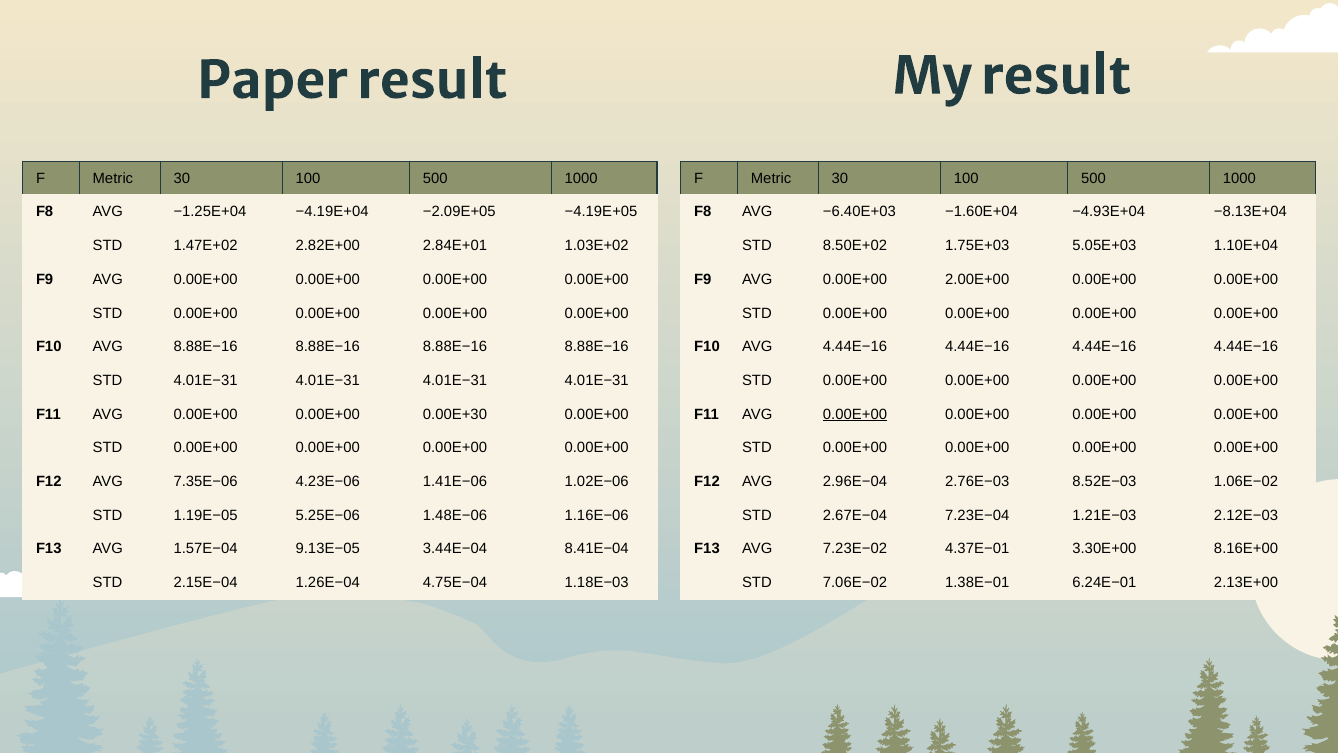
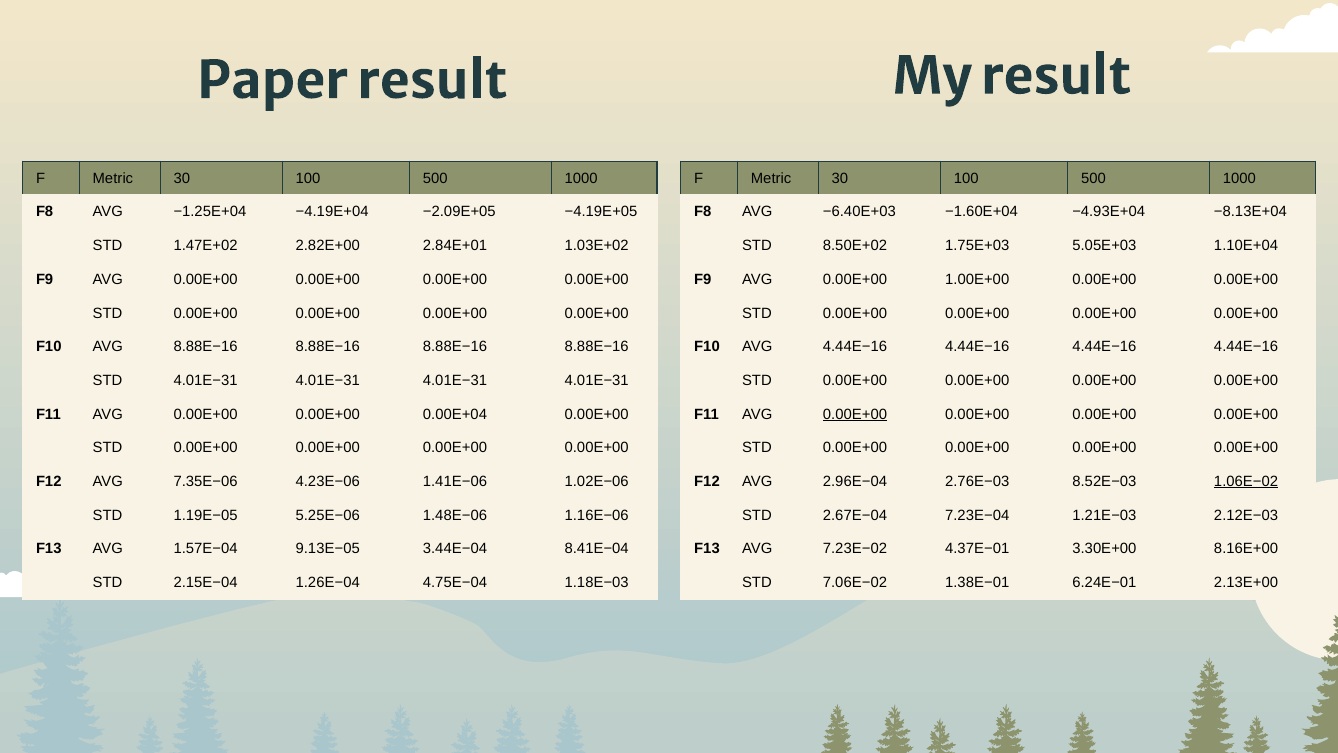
2.00E+00: 2.00E+00 -> 1.00E+00
0.00E+30: 0.00E+30 -> 0.00E+04
1.06E−02 underline: none -> present
